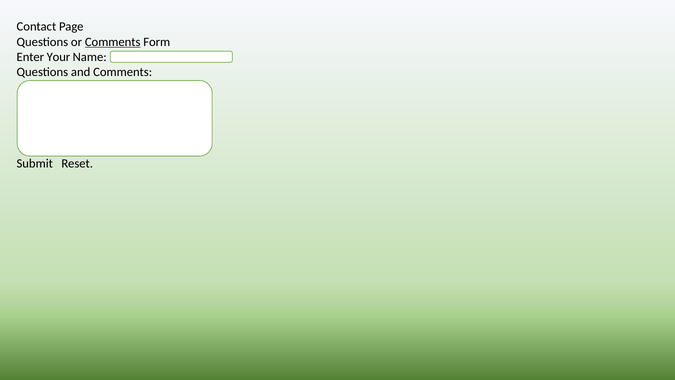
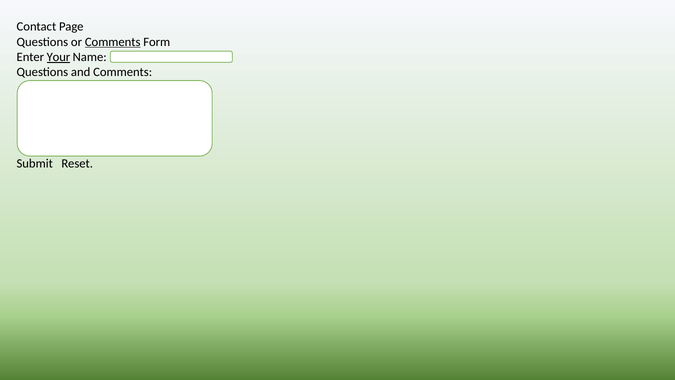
Your underline: none -> present
